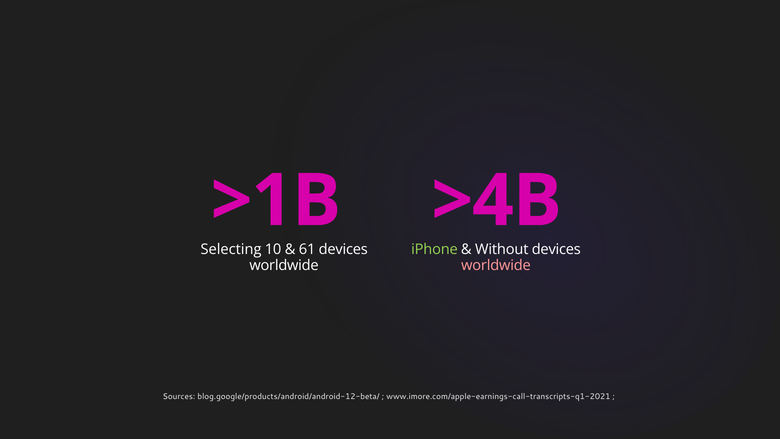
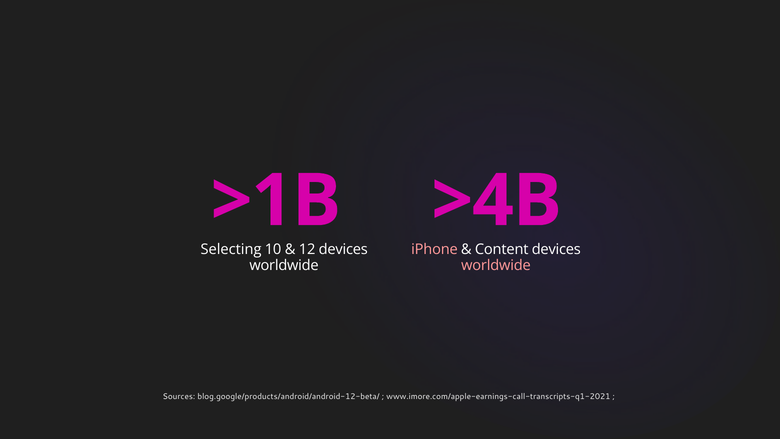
61: 61 -> 12
iPhone colour: light green -> pink
Without: Without -> Content
